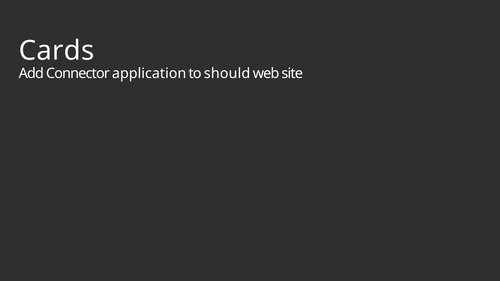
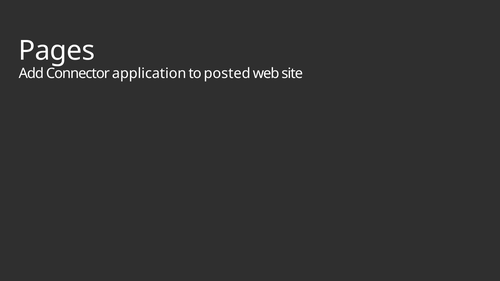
Cards: Cards -> Pages
should: should -> posted
